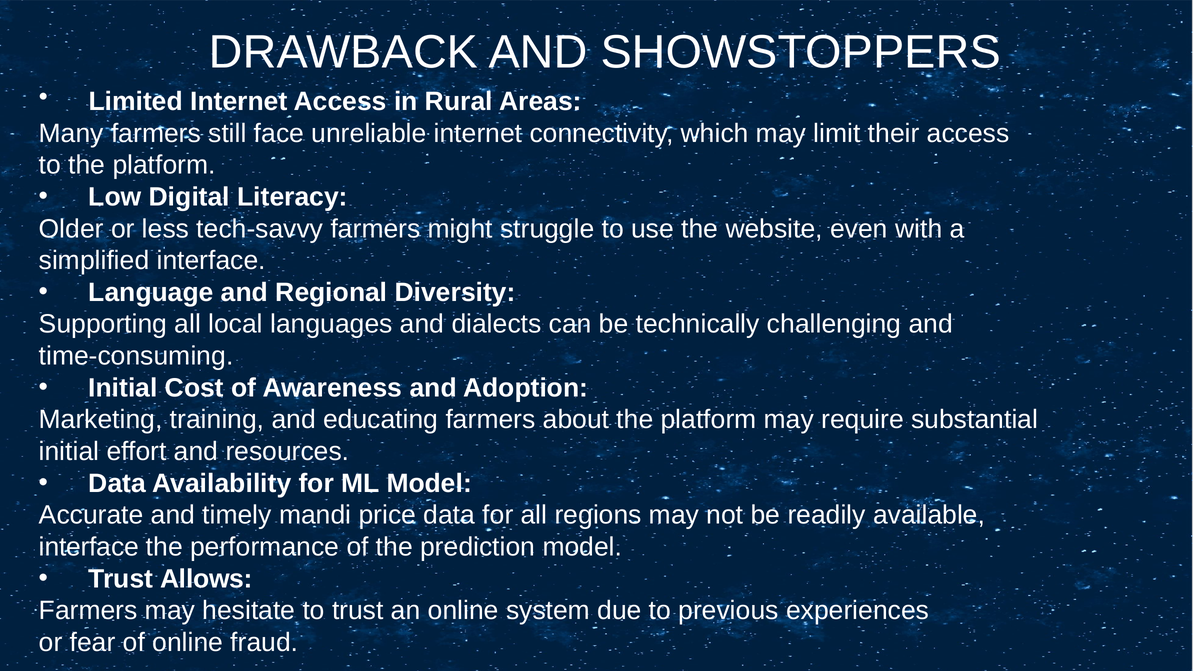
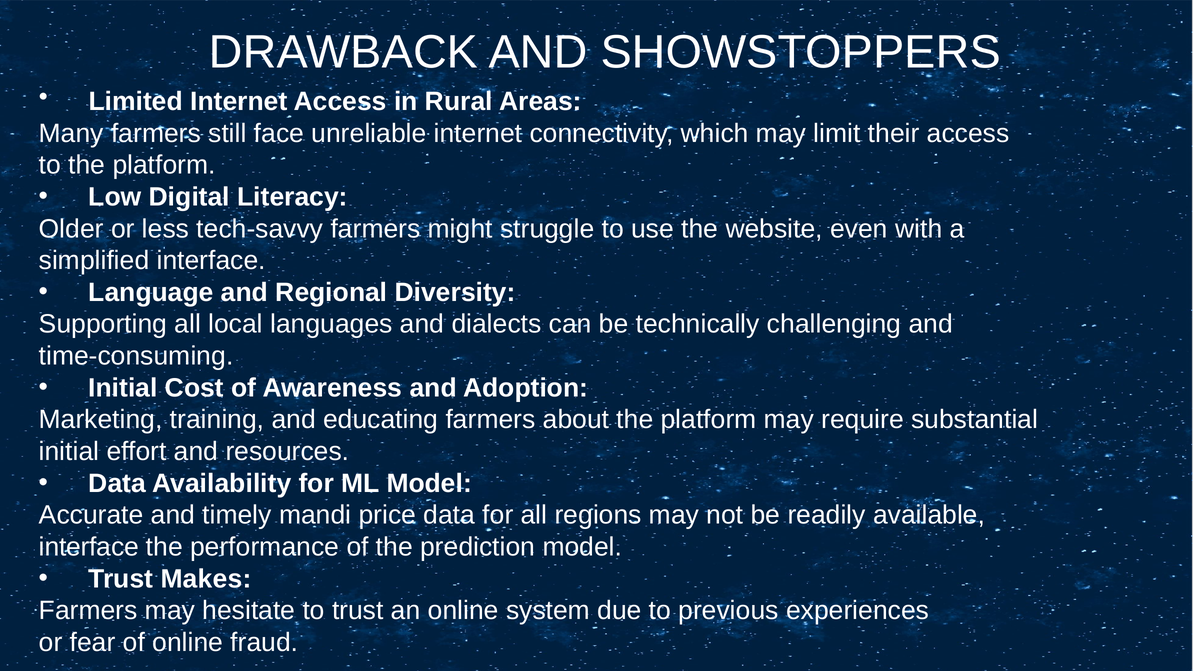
Allows: Allows -> Makes
